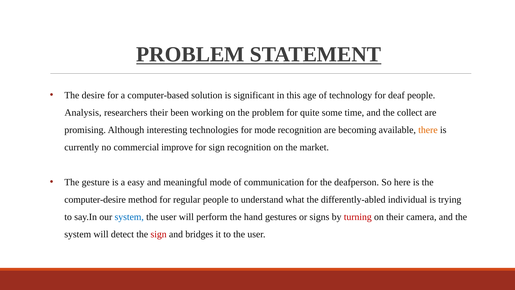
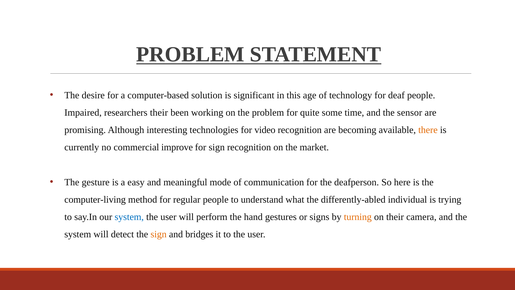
Analysis: Analysis -> Impaired
collect: collect -> sensor
for mode: mode -> video
computer-desire: computer-desire -> computer-living
turning colour: red -> orange
sign at (159, 234) colour: red -> orange
